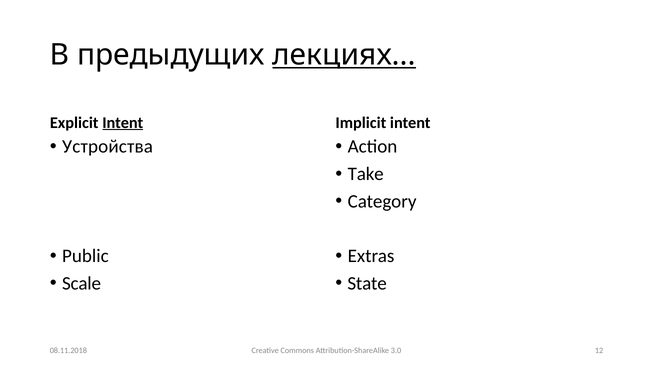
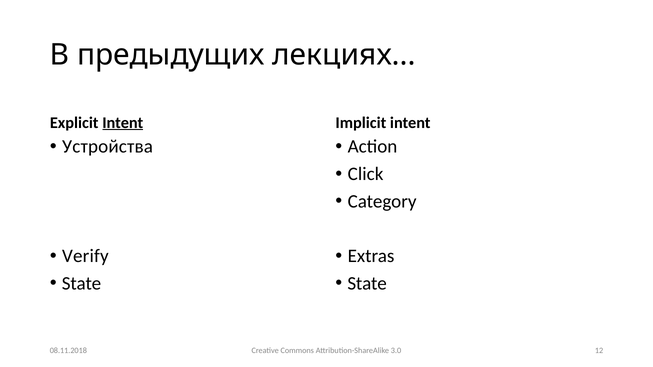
лекциях underline: present -> none
Take: Take -> Click
Public: Public -> Verify
Scale at (81, 284): Scale -> State
